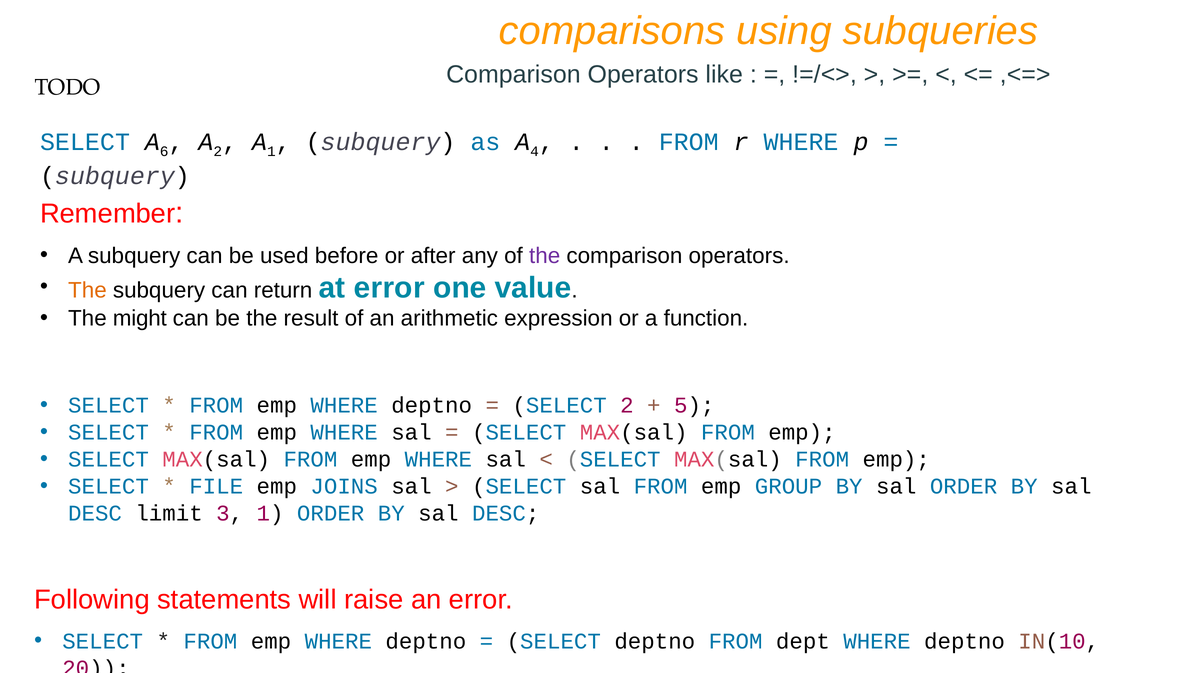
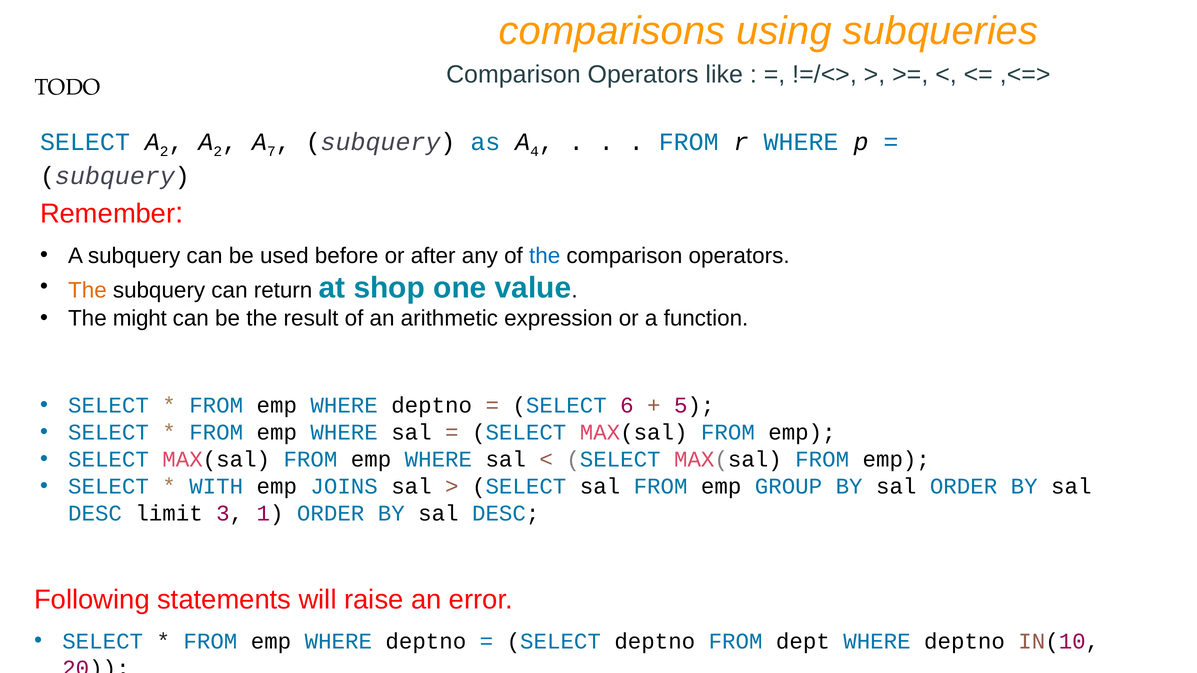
SELECT A 6: 6 -> 2
A 1: 1 -> 7
the at (545, 256) colour: purple -> blue
at error: error -> shop
SELECT 2: 2 -> 6
FILE: FILE -> WITH
